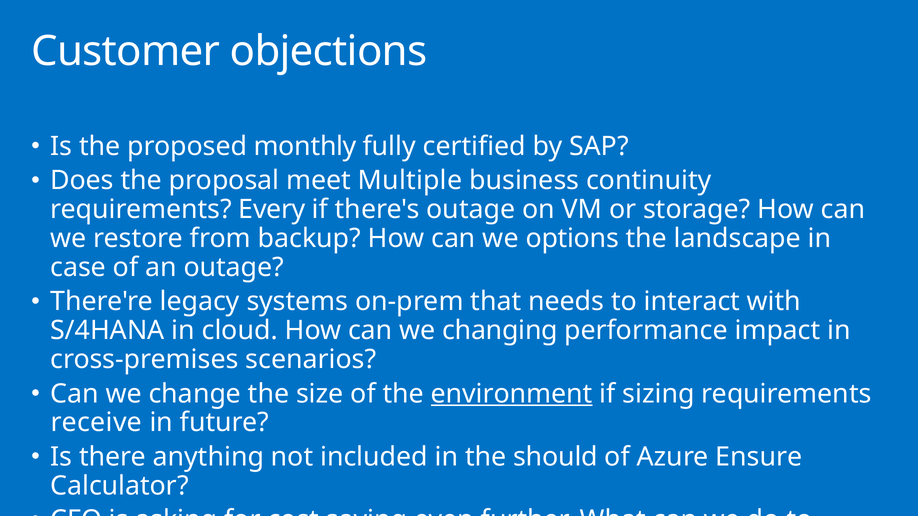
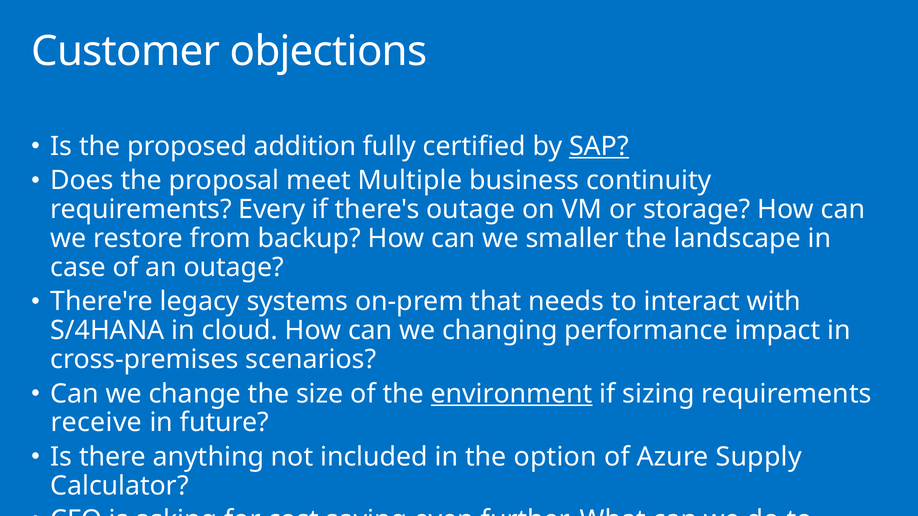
monthly: monthly -> addition
SAP underline: none -> present
we options: options -> smaller
should: should -> option
Ensure: Ensure -> Supply
